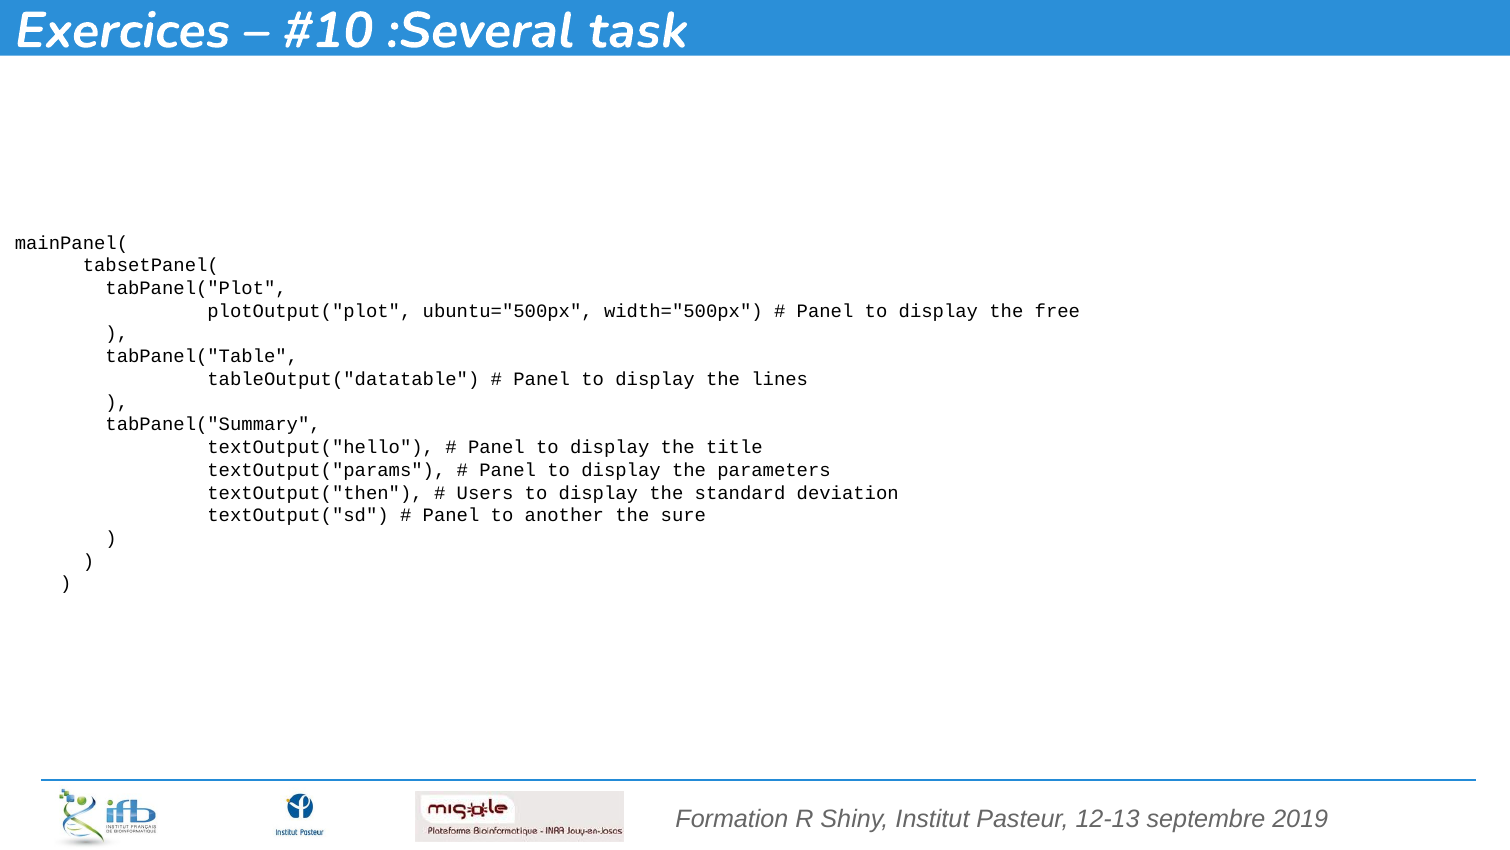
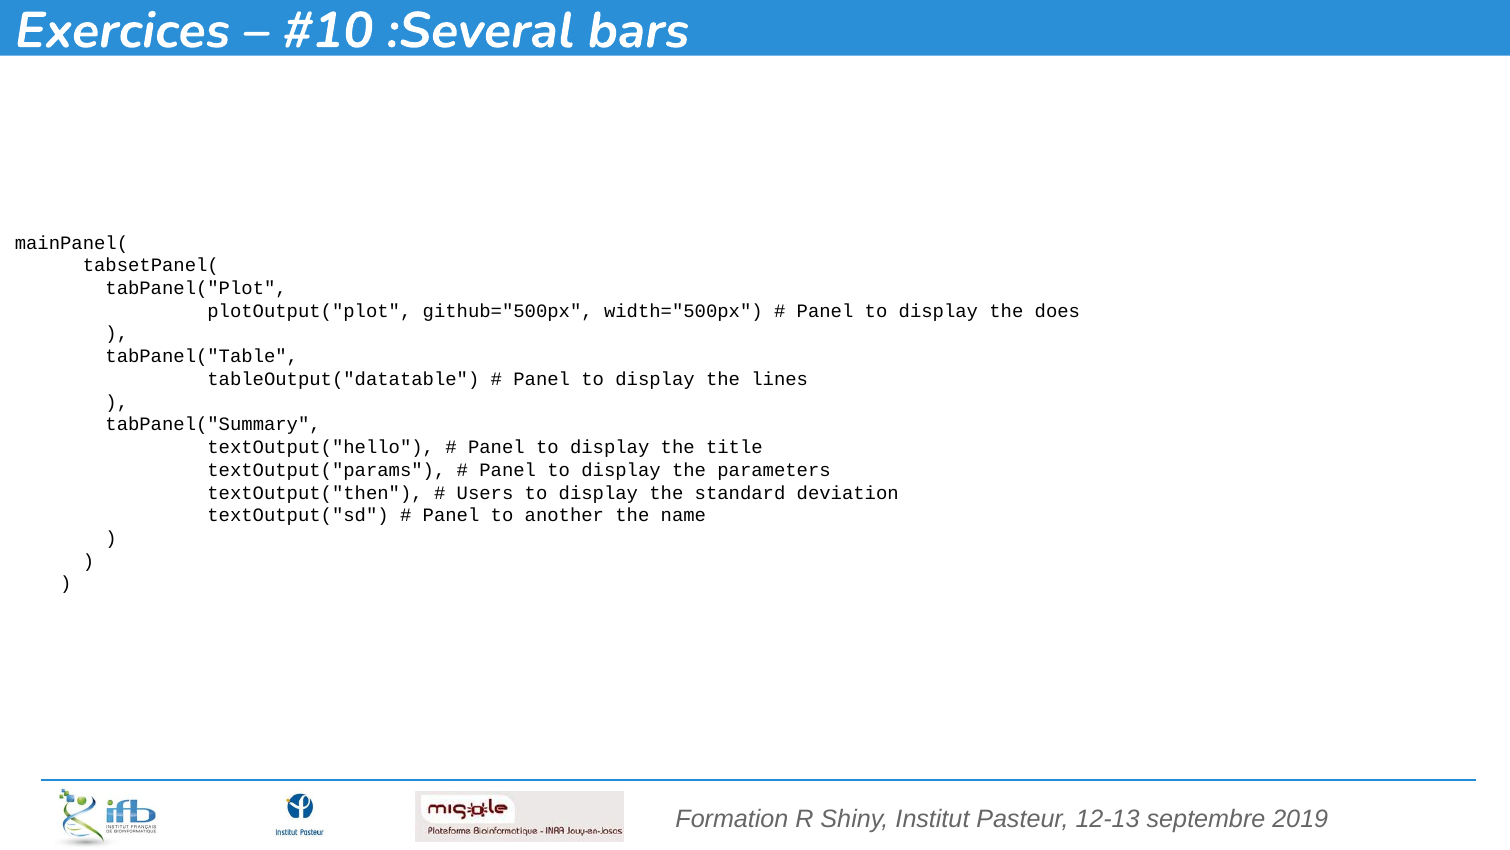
task: task -> bars
ubuntu="500px: ubuntu="500px -> github="500px
free: free -> does
sure: sure -> name
